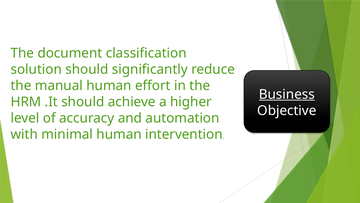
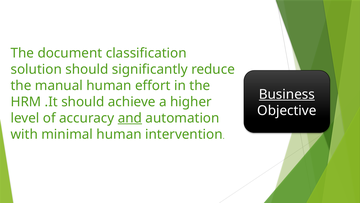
and underline: none -> present
